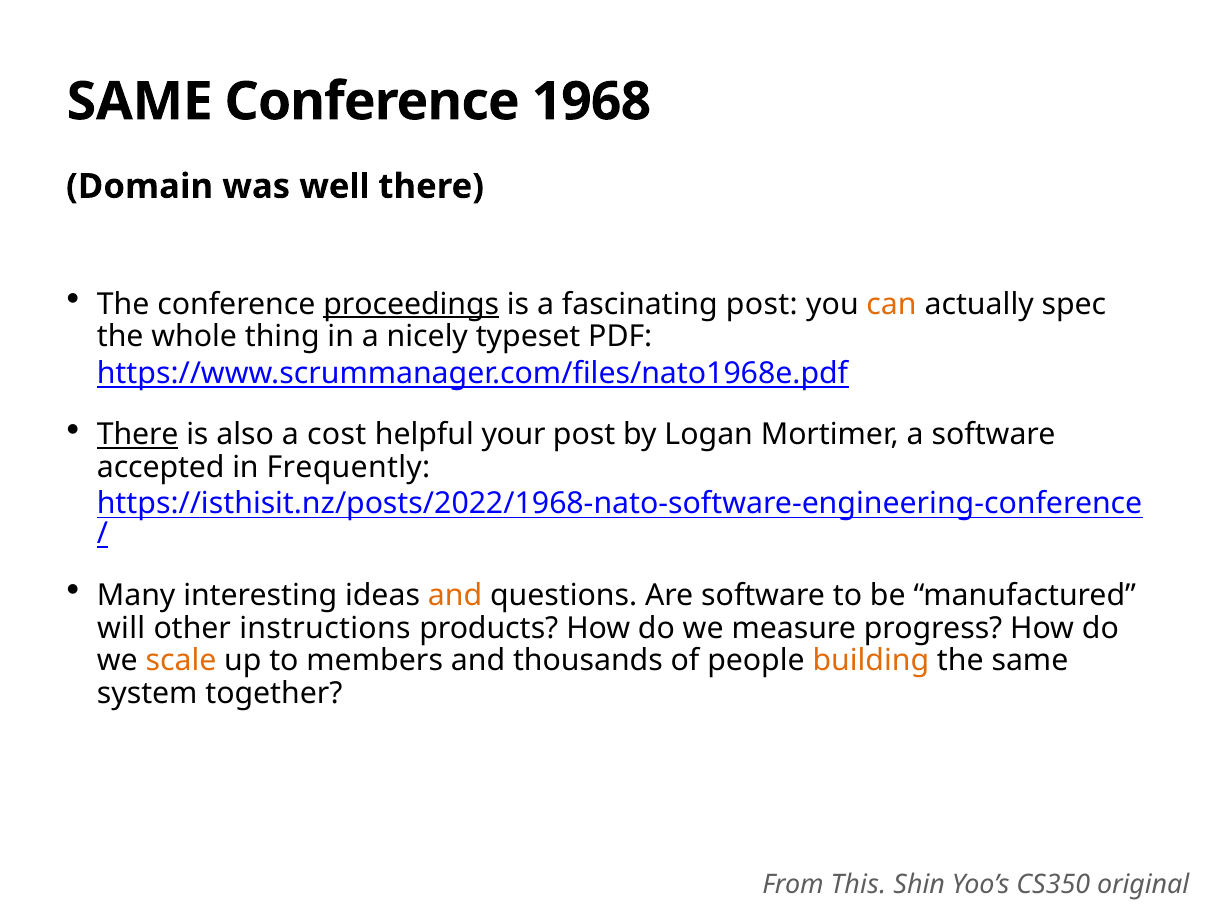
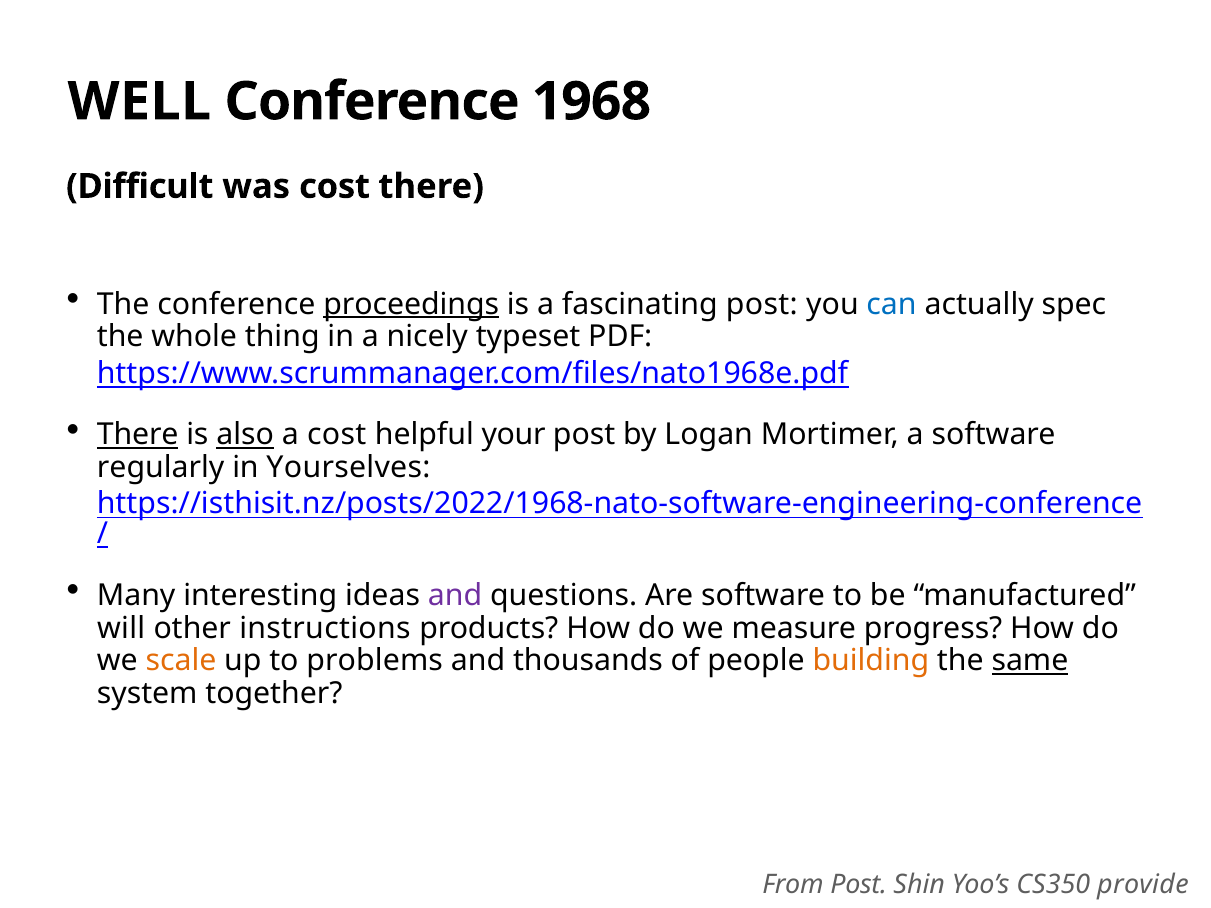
SAME at (140, 102): SAME -> WELL
Domain: Domain -> Difficult
was well: well -> cost
can colour: orange -> blue
also underline: none -> present
accepted: accepted -> regularly
Frequently: Frequently -> Yourselves
and at (455, 596) colour: orange -> purple
members: members -> problems
same at (1030, 661) underline: none -> present
From This: This -> Post
original: original -> provide
